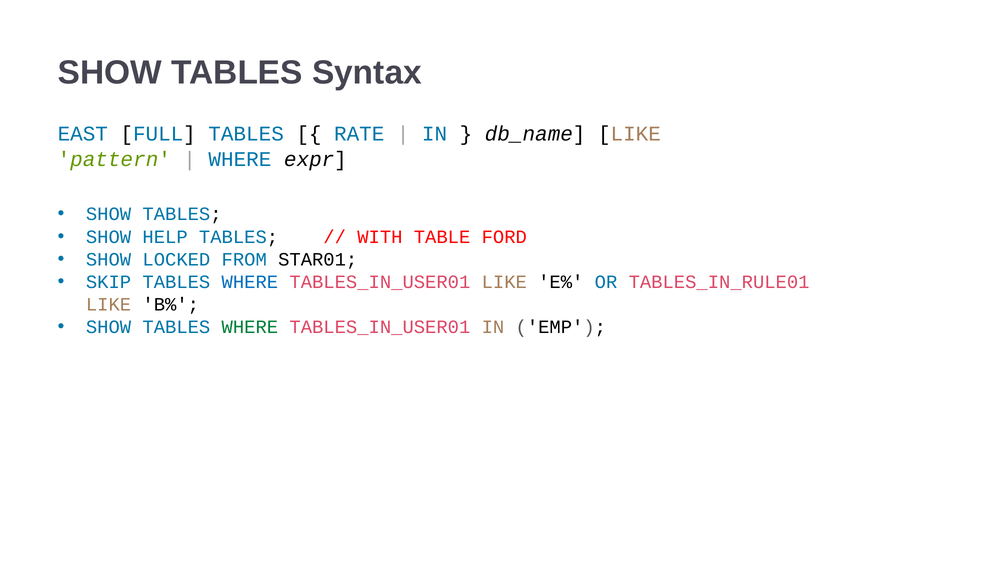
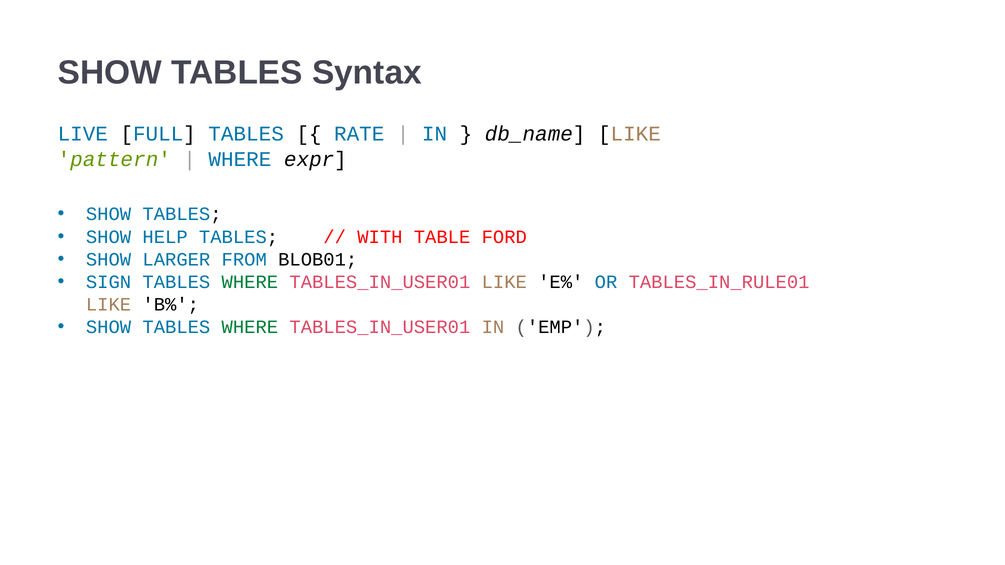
EAST: EAST -> LIVE
LOCKED: LOCKED -> LARGER
STAR01: STAR01 -> BLOB01
SKIP: SKIP -> SIGN
WHERE at (250, 282) colour: blue -> green
